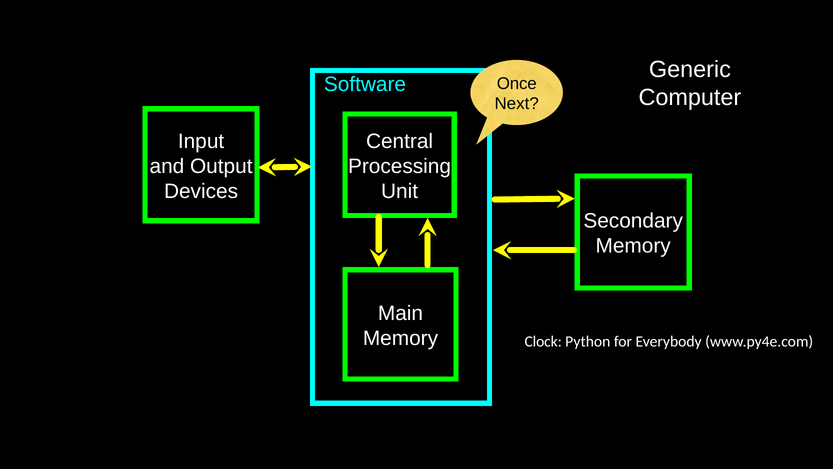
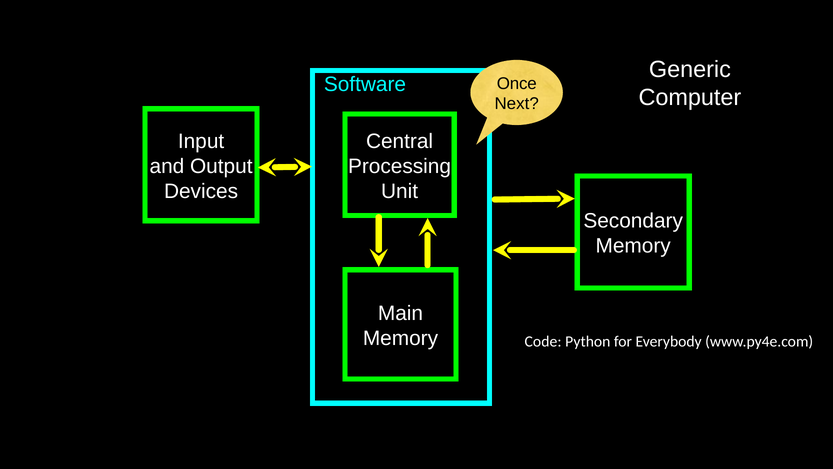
Clock: Clock -> Code
